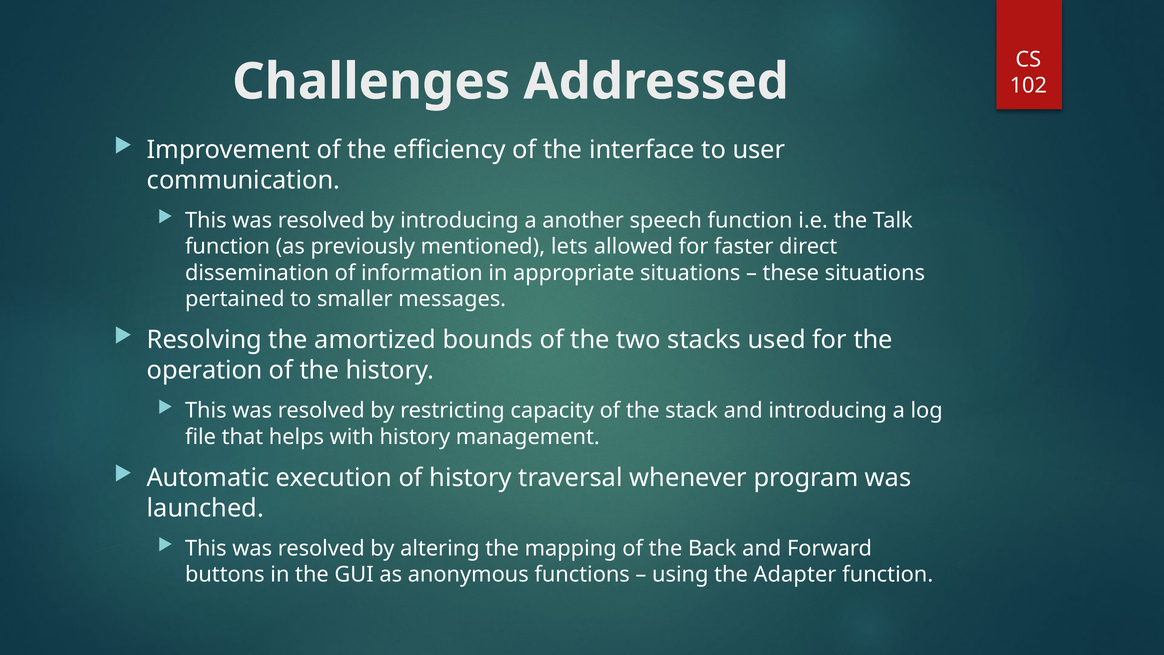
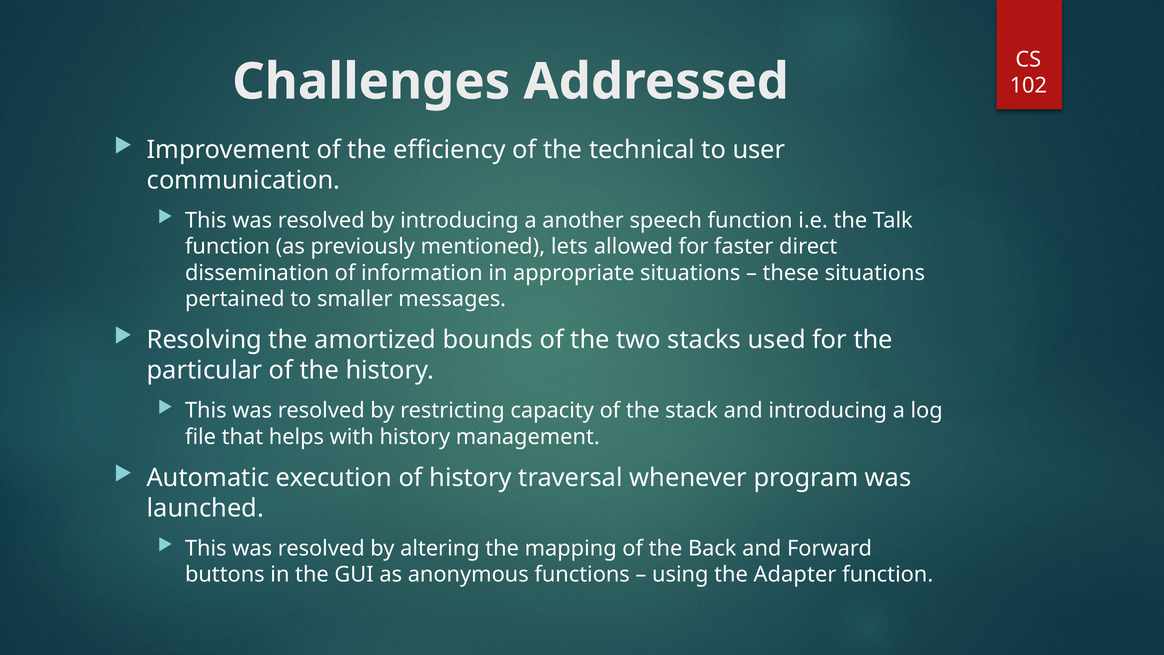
interface: interface -> technical
operation: operation -> particular
